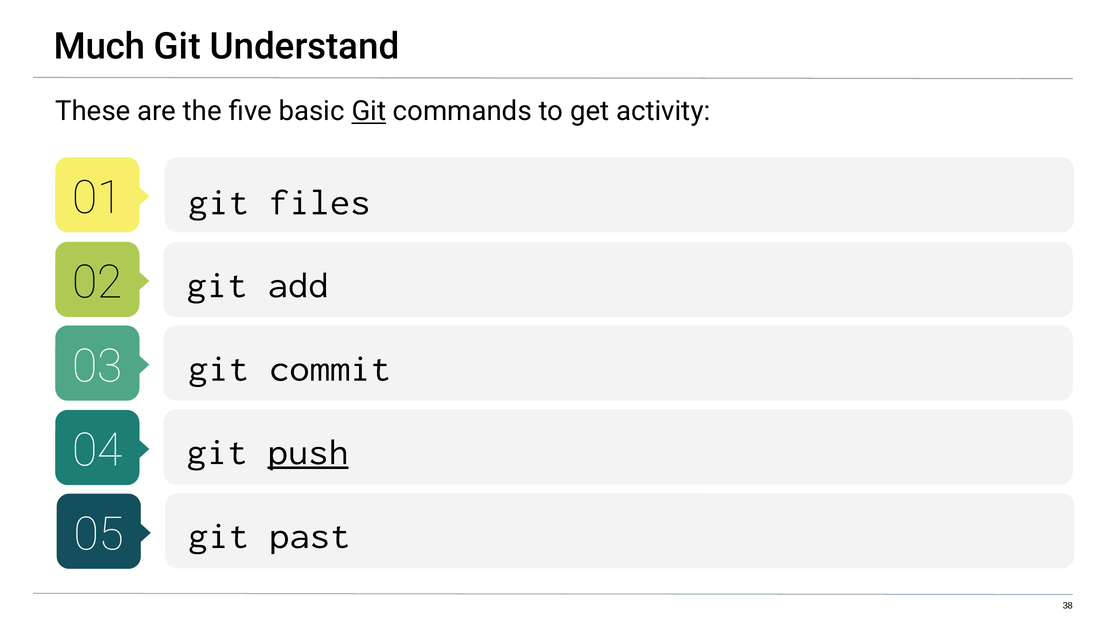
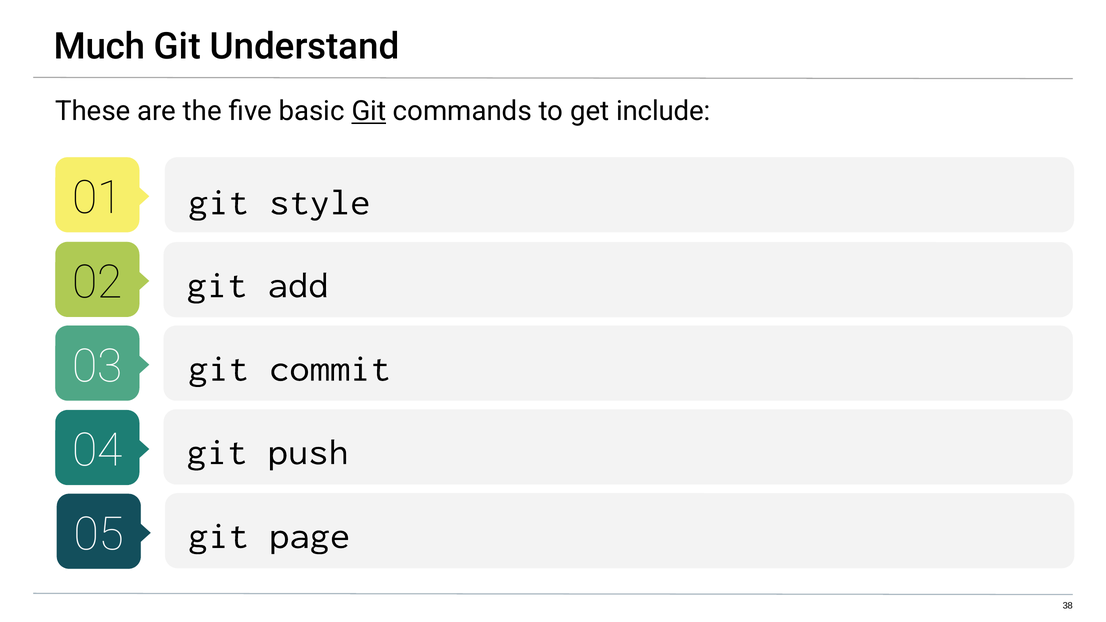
activity: activity -> include
files: files -> style
push underline: present -> none
past: past -> page
